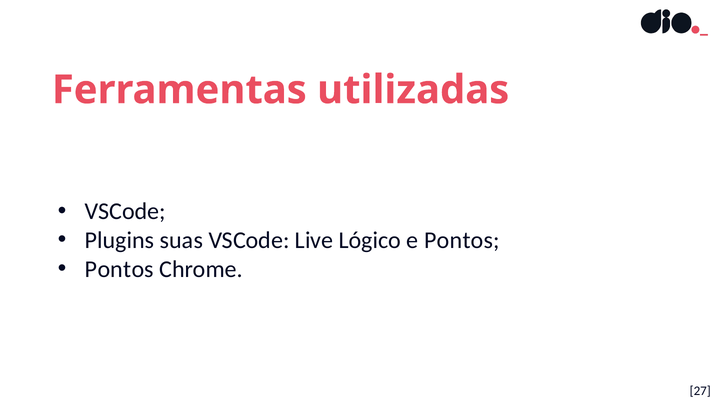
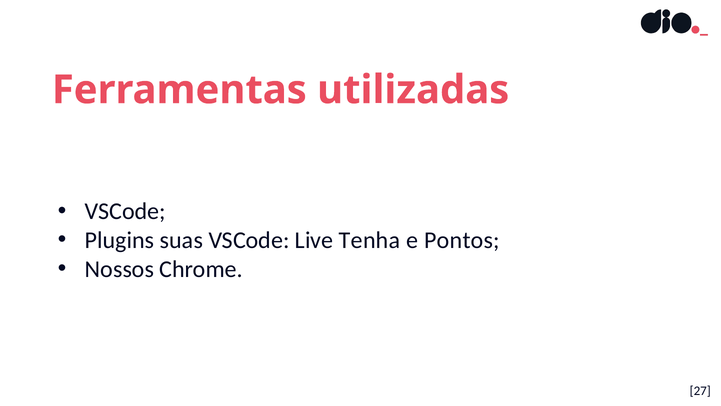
Lógico: Lógico -> Tenha
Pontos at (119, 269): Pontos -> Nossos
